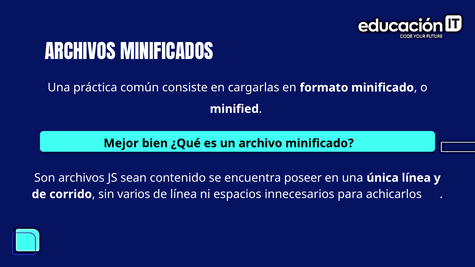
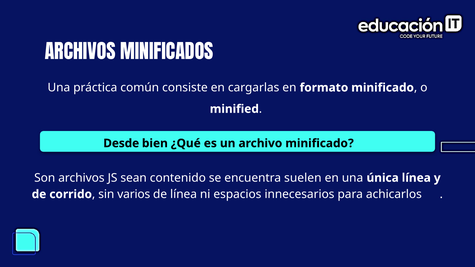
Mejor: Mejor -> Desde
poseer: poseer -> suelen
